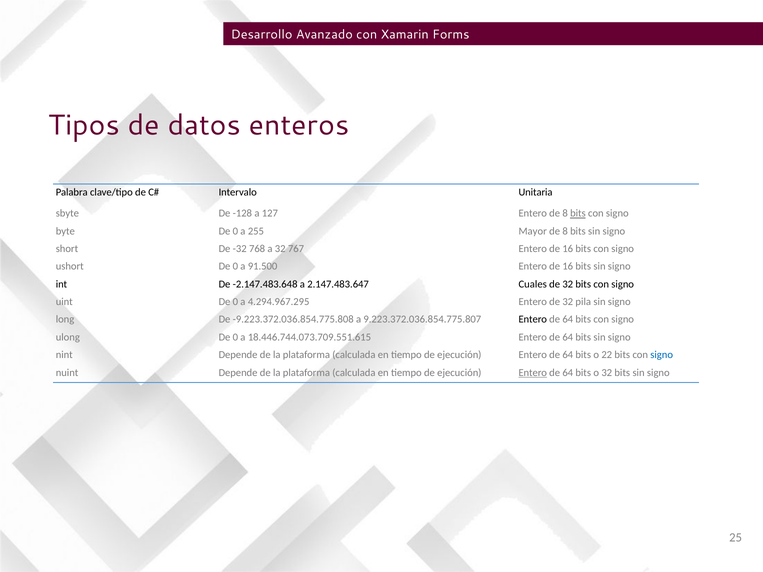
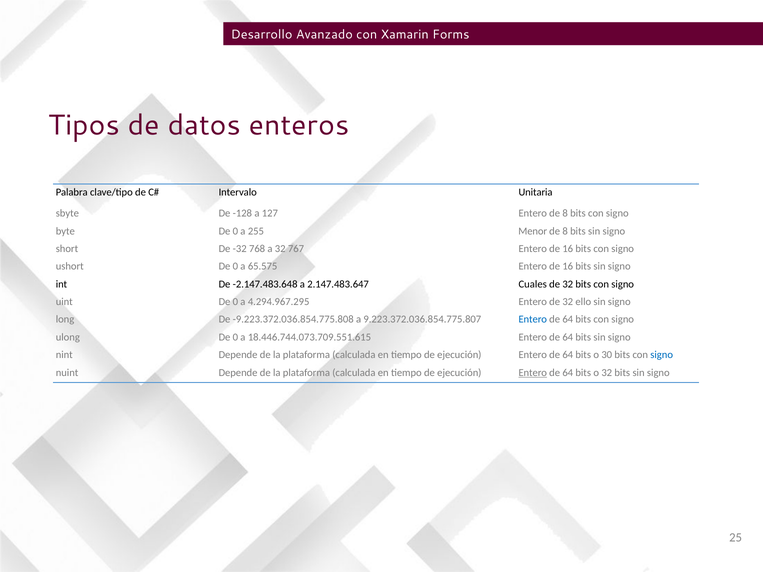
bits at (578, 213) underline: present -> none
Mayor: Mayor -> Menor
91.500: 91.500 -> 65.575
pila: pila -> ello
Entero at (533, 320) colour: black -> blue
22: 22 -> 30
